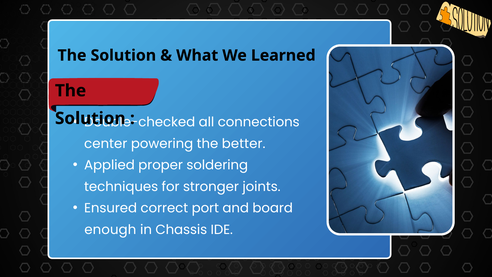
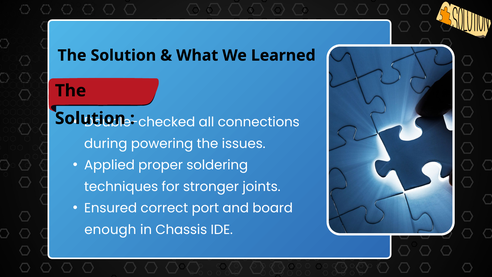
center: center -> during
better: better -> issues
